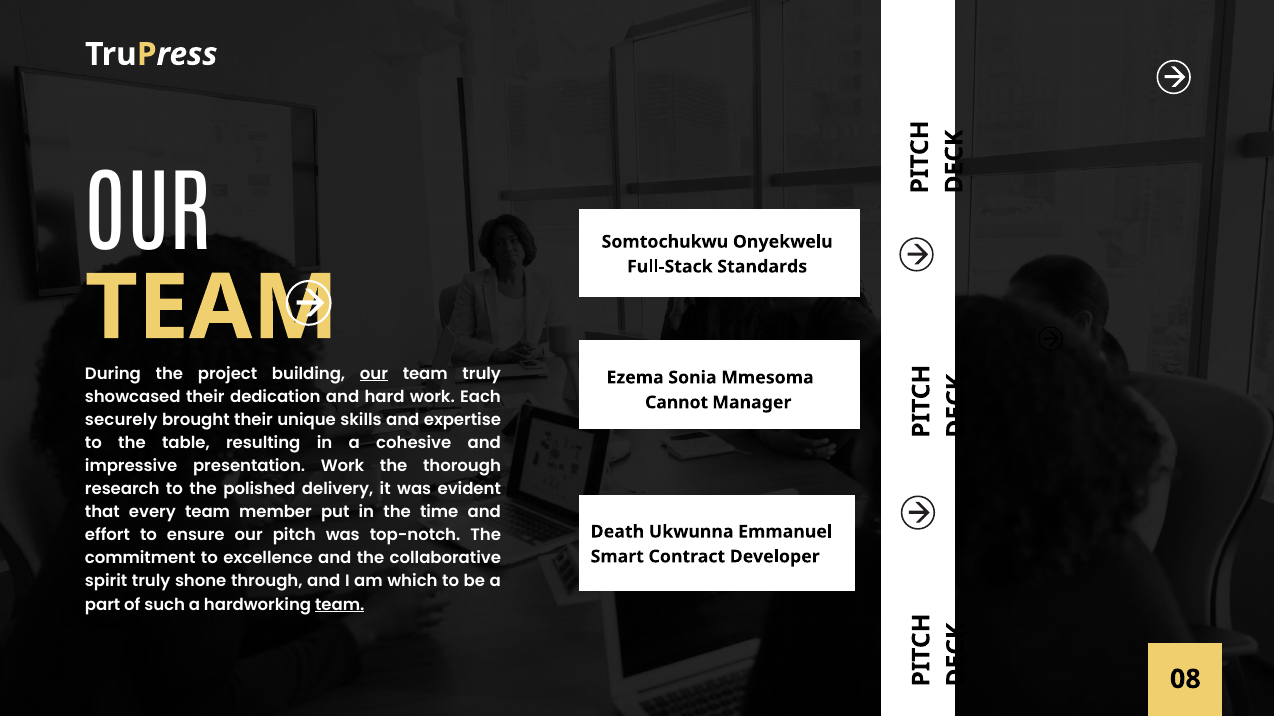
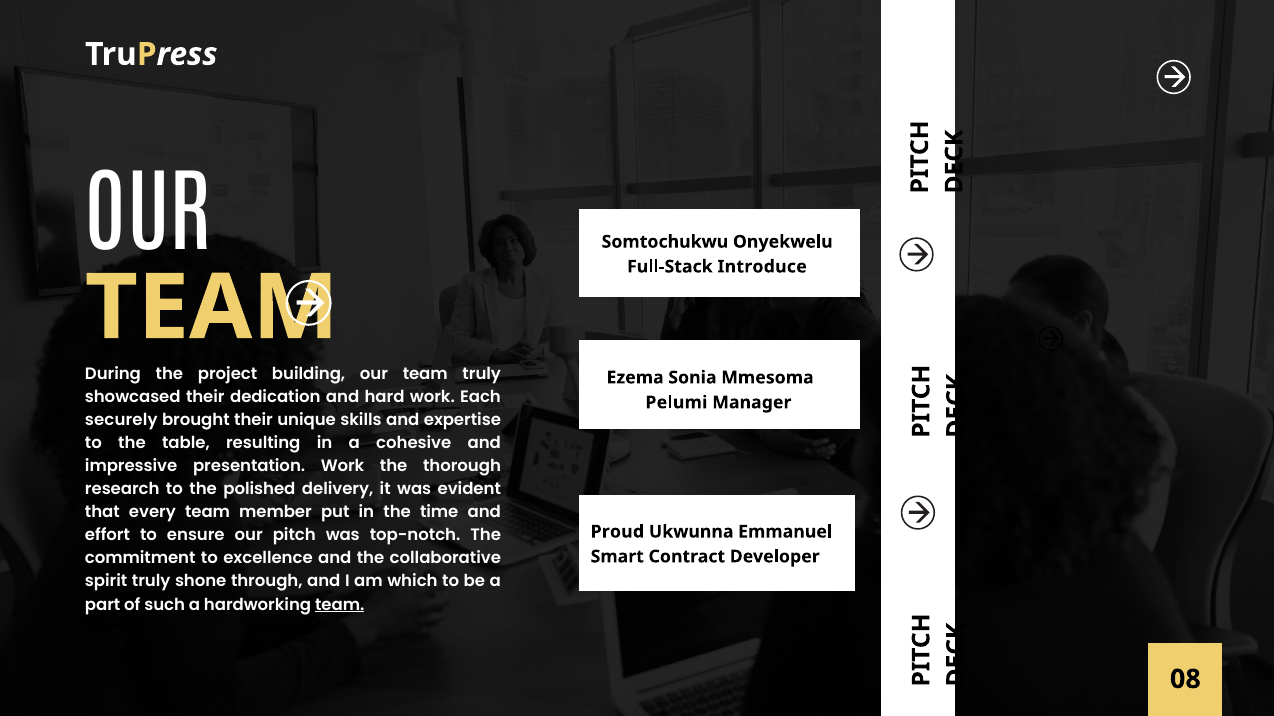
Standards: Standards -> Introduce
our at (374, 374) underline: present -> none
Cannot: Cannot -> Pelumi
Death: Death -> Proud
